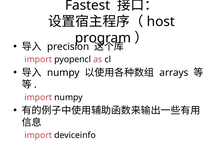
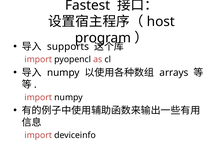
precision: precision -> supports
